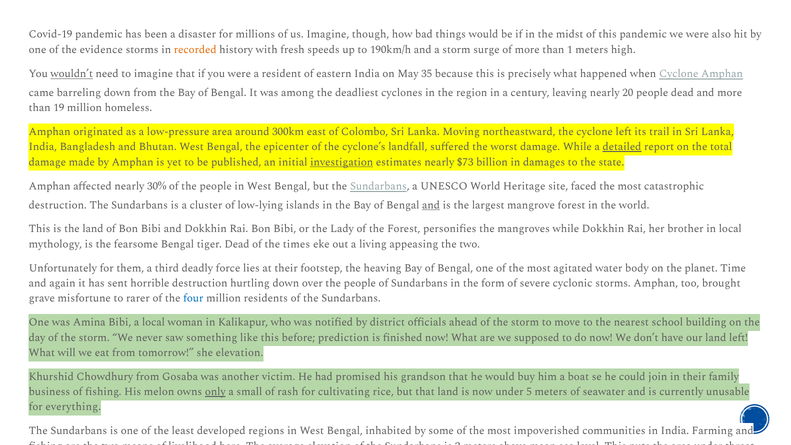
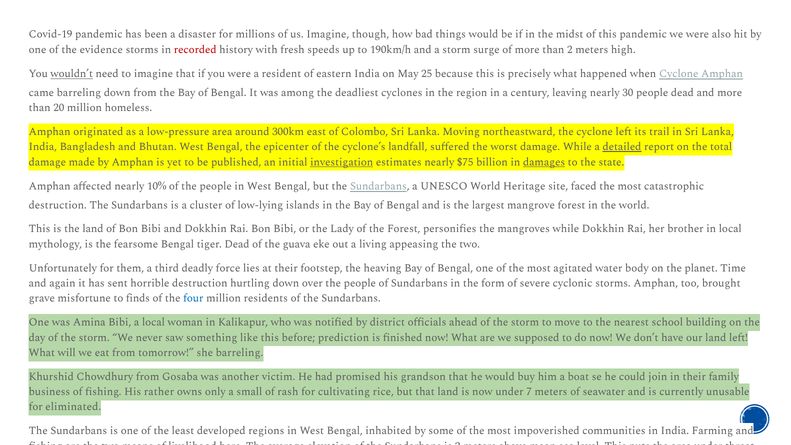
recorded colour: orange -> red
than 1: 1 -> 2
May 35: 35 -> 25
nearly 20: 20 -> 30
than 19: 19 -> 20
$73: $73 -> $75
damages underline: none -> present
30%: 30% -> 10%
and at (431, 205) underline: present -> none
times: times -> guava
rarer: rarer -> finds
she elevation: elevation -> barreling
melon: melon -> rather
only underline: present -> none
5: 5 -> 7
everything: everything -> eliminated
